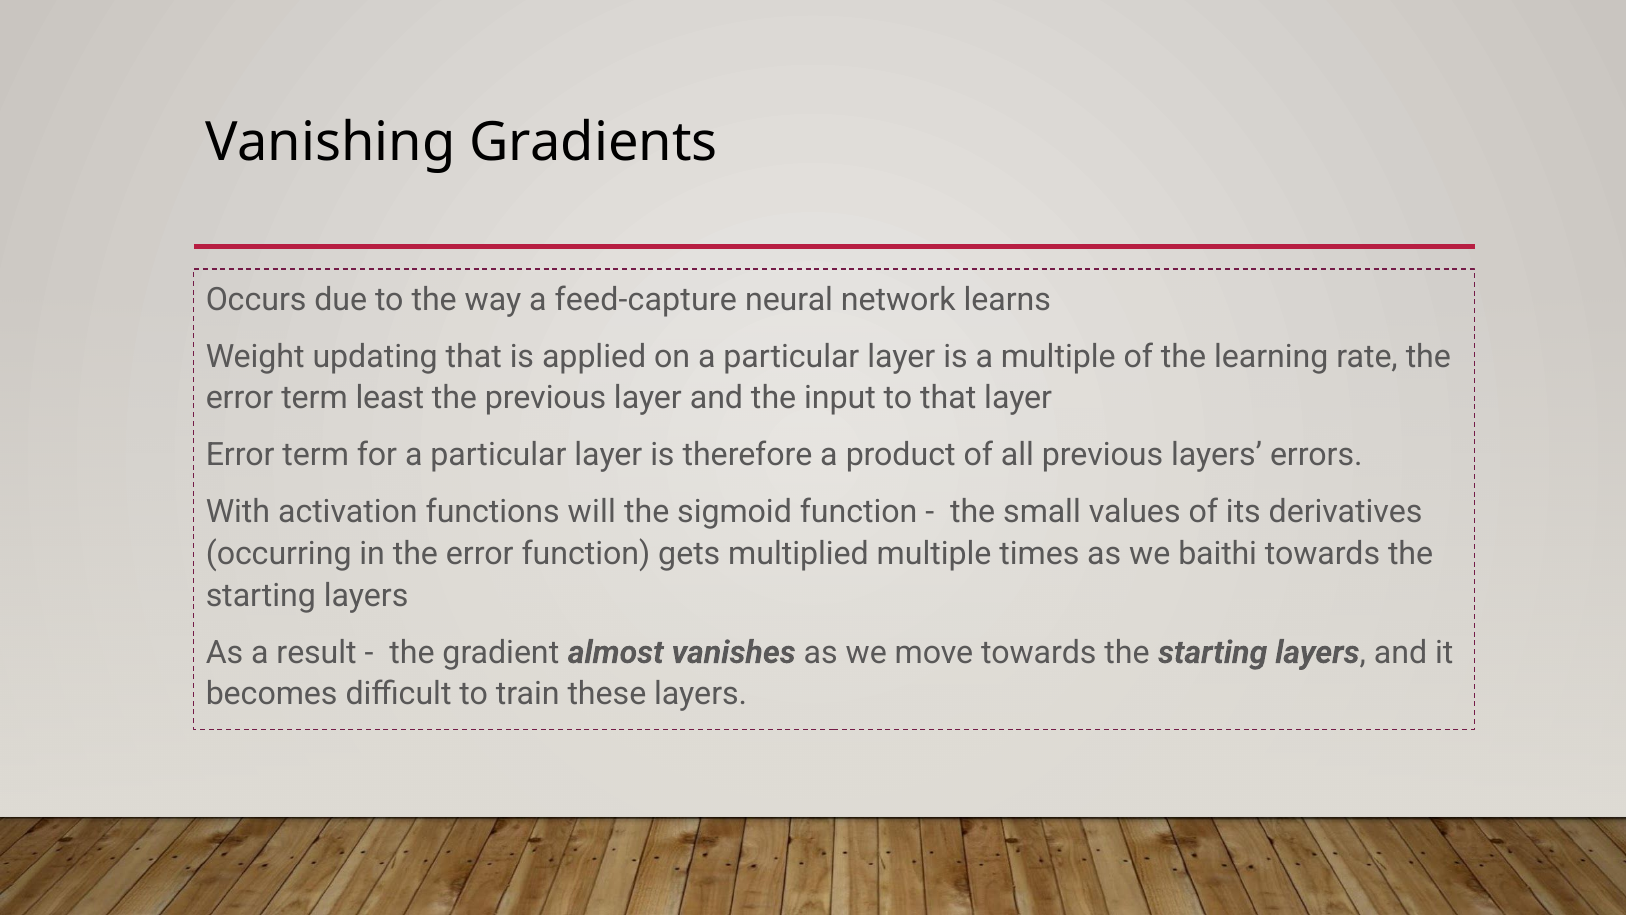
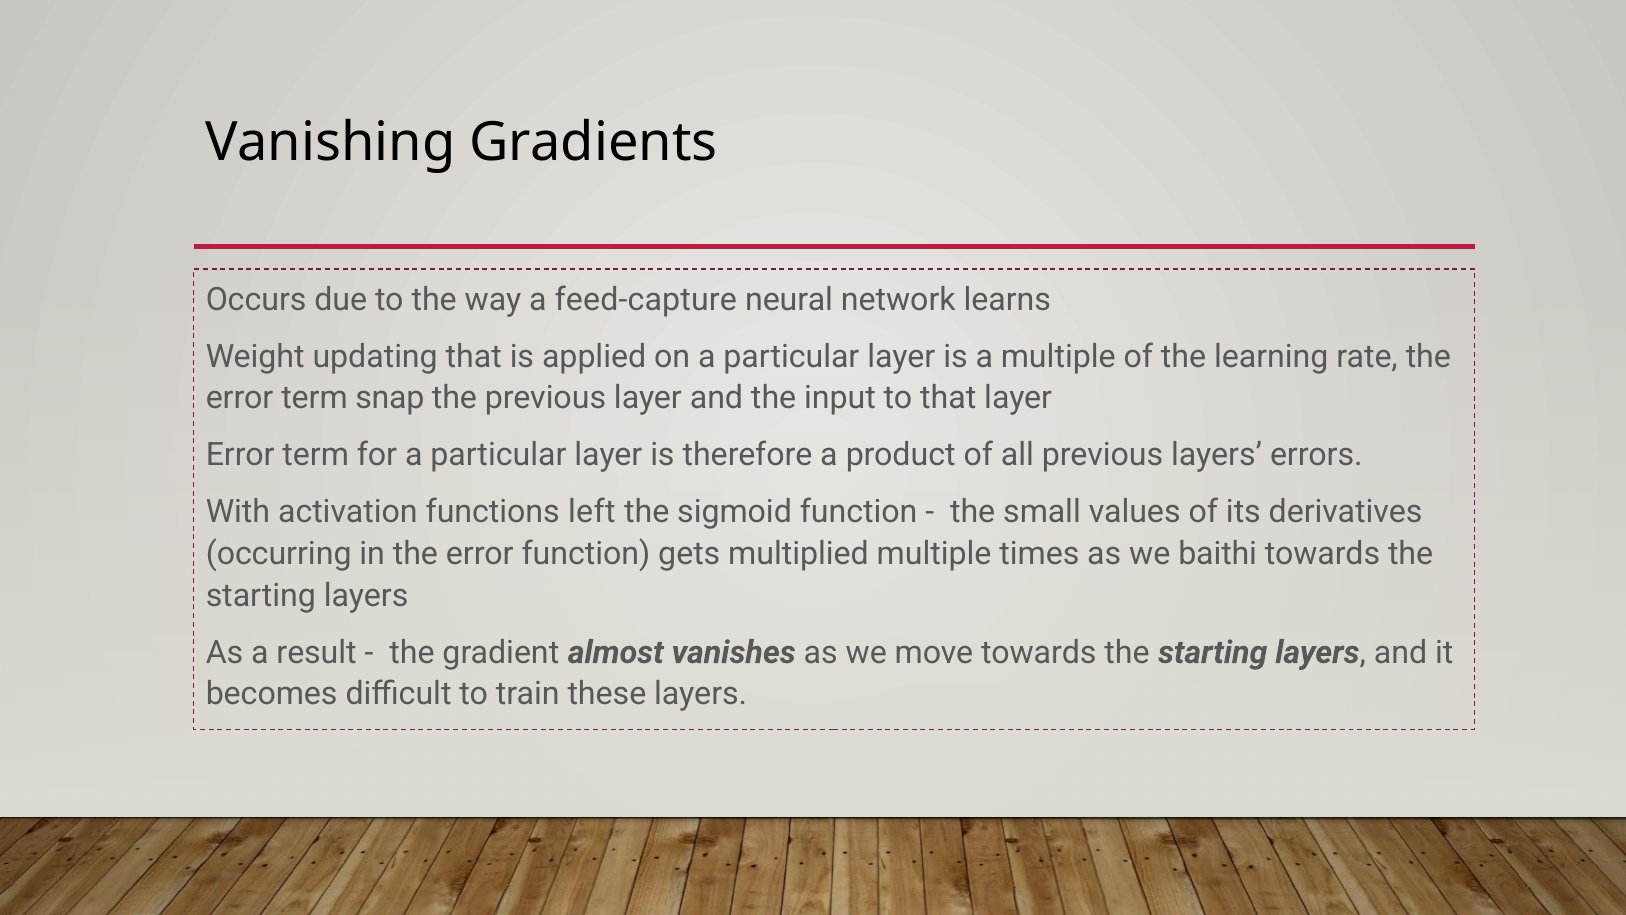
least: least -> snap
will: will -> left
